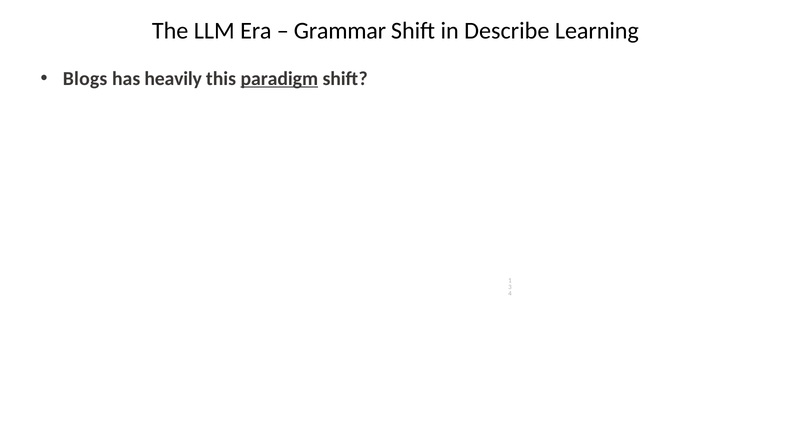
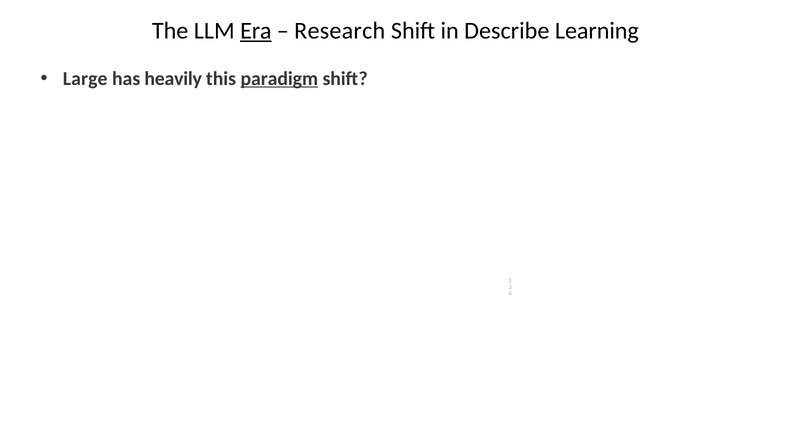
Era underline: none -> present
Grammar: Grammar -> Research
Blogs: Blogs -> Large
